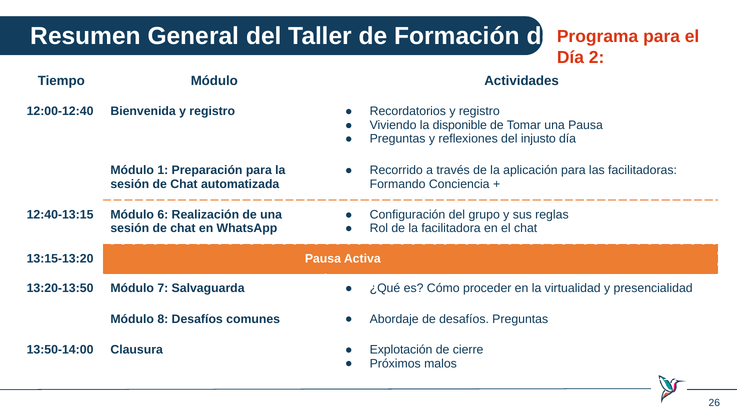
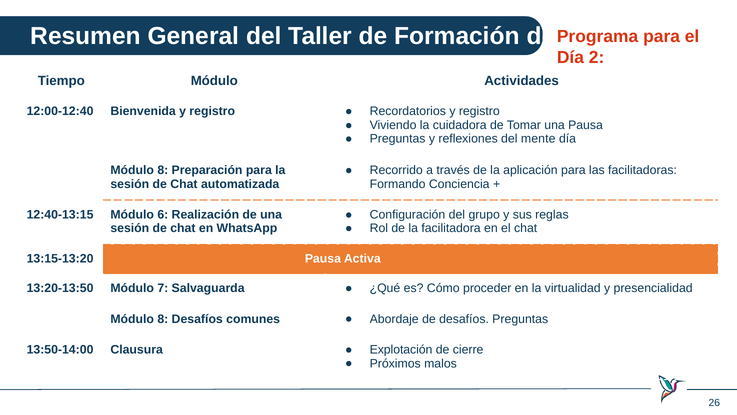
disponible: disponible -> cuidadora
injusto: injusto -> mente
1 at (163, 170): 1 -> 8
